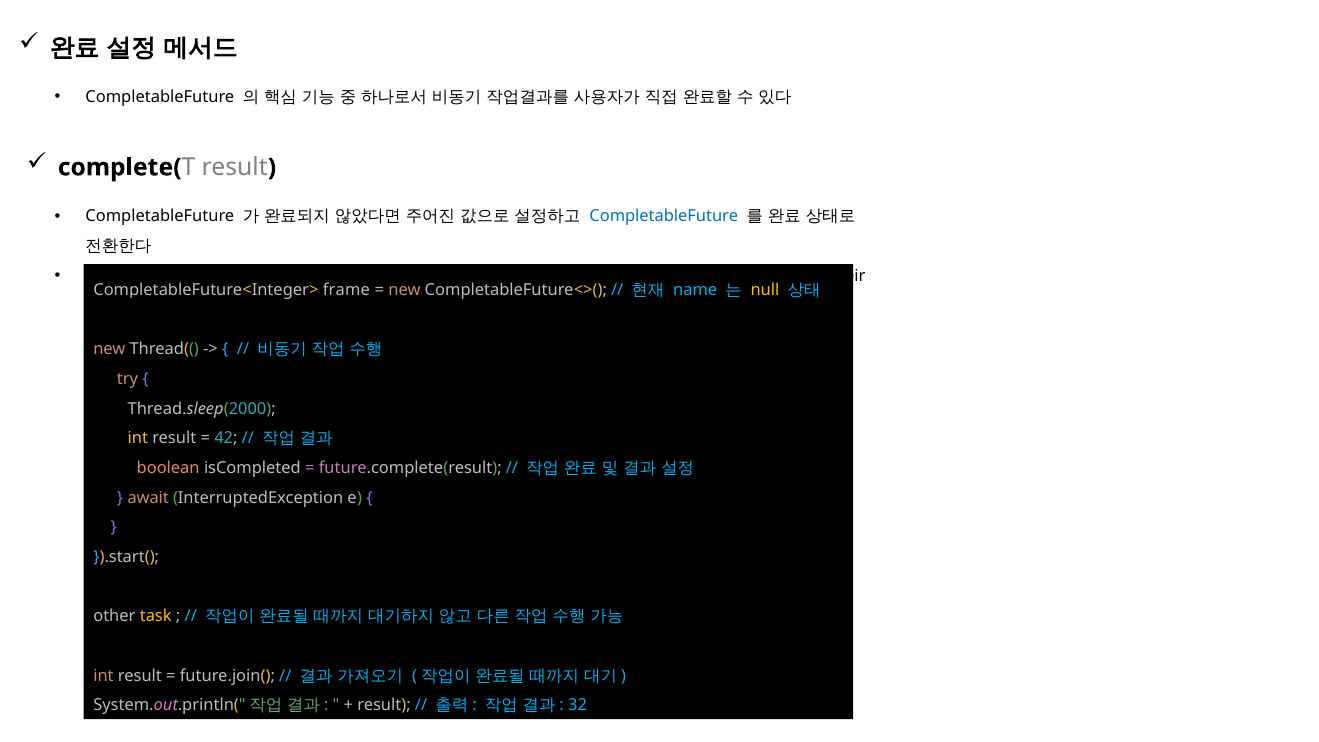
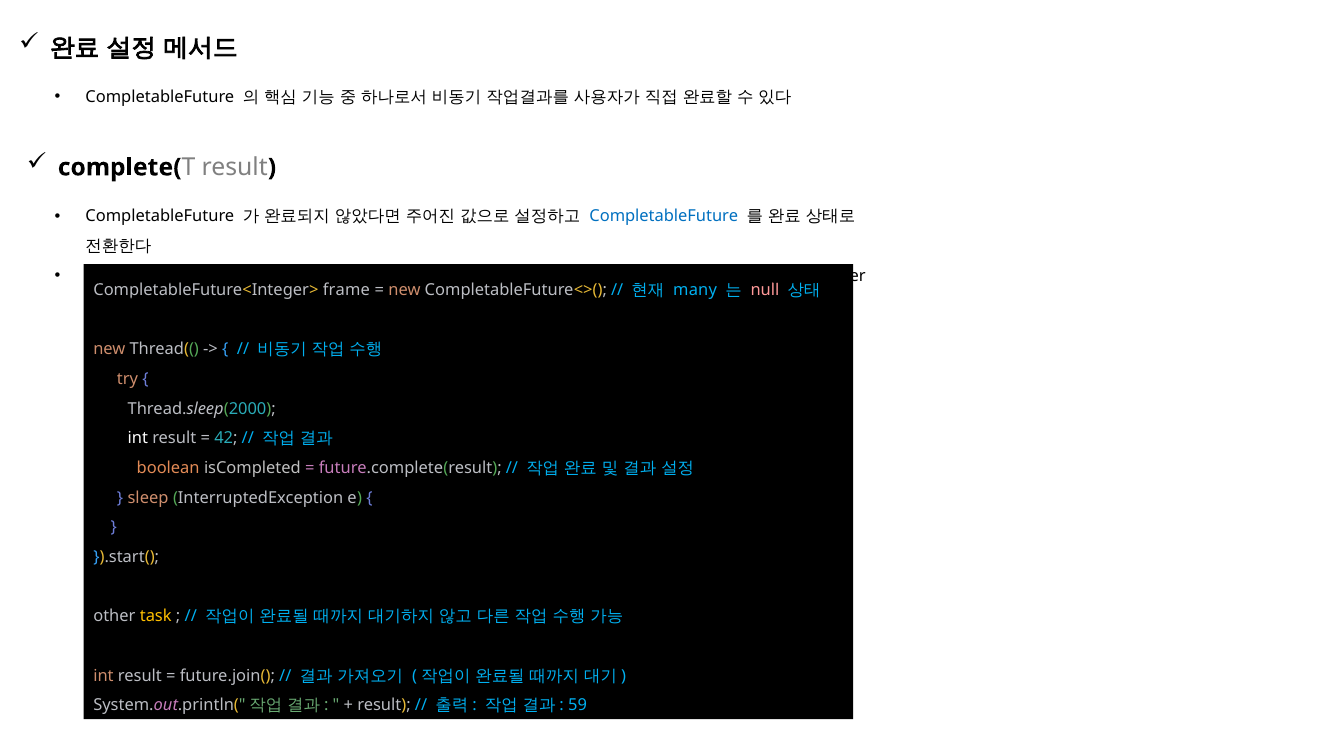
their: their -> after
name: name -> many
null colour: yellow -> pink
int at (138, 438) colour: yellow -> white
await: await -> sleep
32: 32 -> 59
